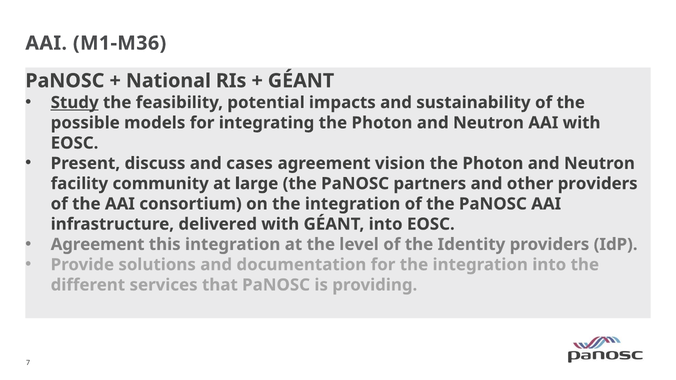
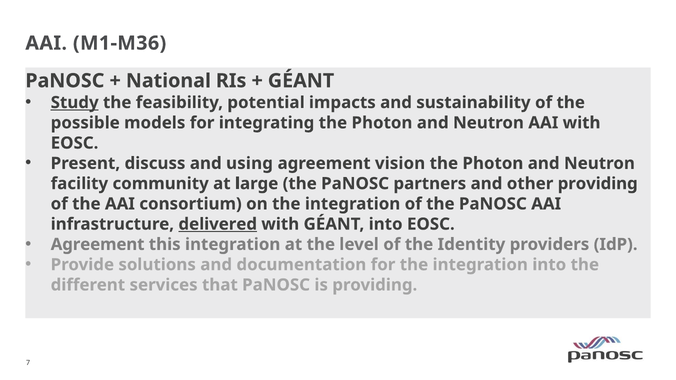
cases: cases -> using
other providers: providers -> providing
delivered underline: none -> present
